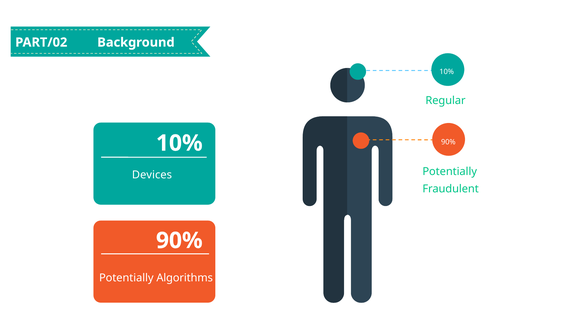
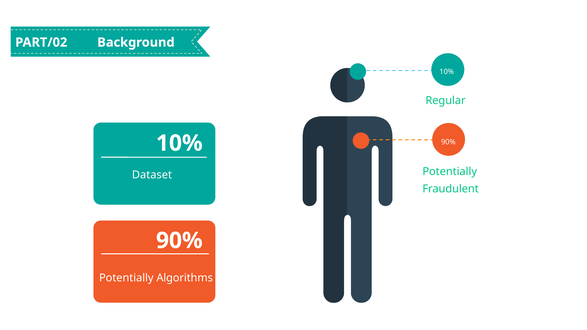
Devices: Devices -> Dataset
